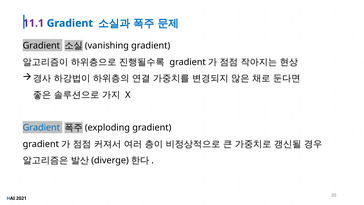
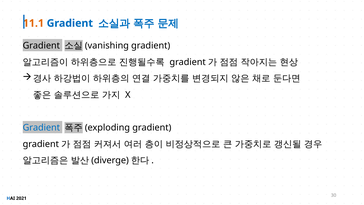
11.1 colour: purple -> orange
